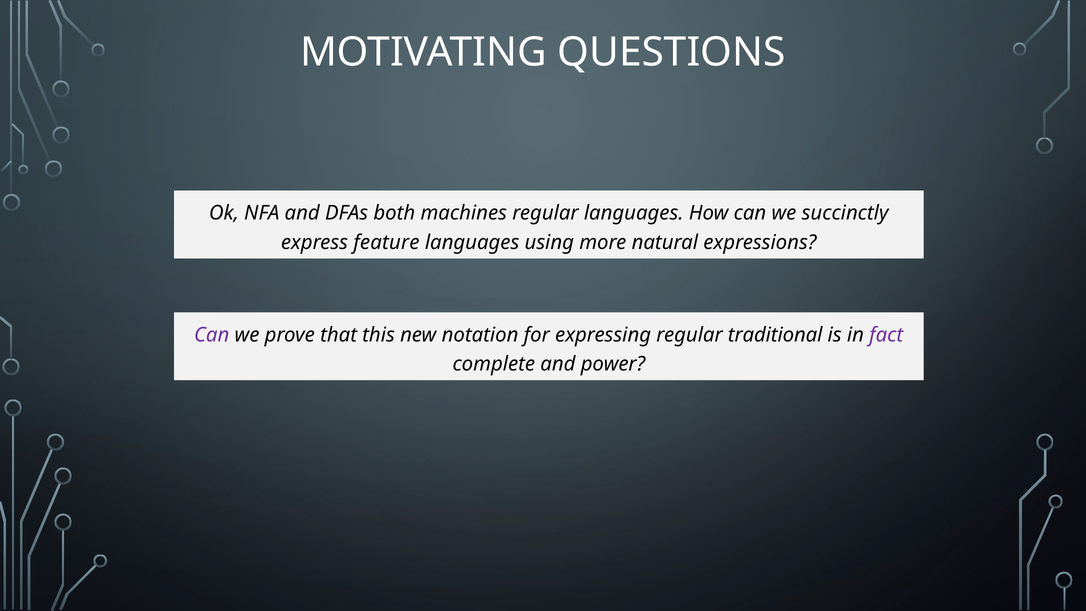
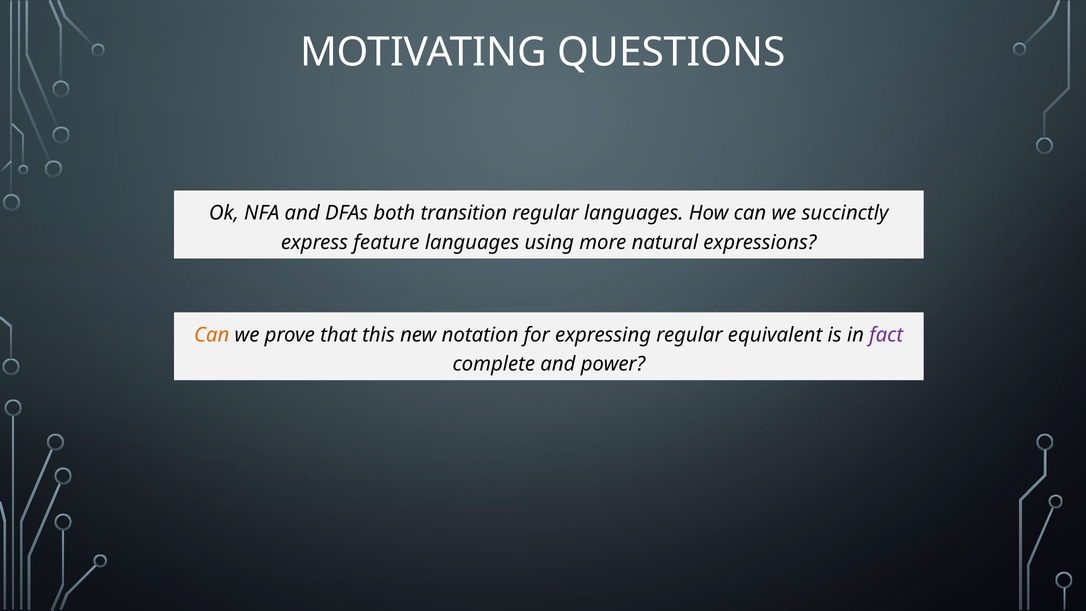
machines: machines -> transition
Can at (212, 335) colour: purple -> orange
traditional: traditional -> equivalent
